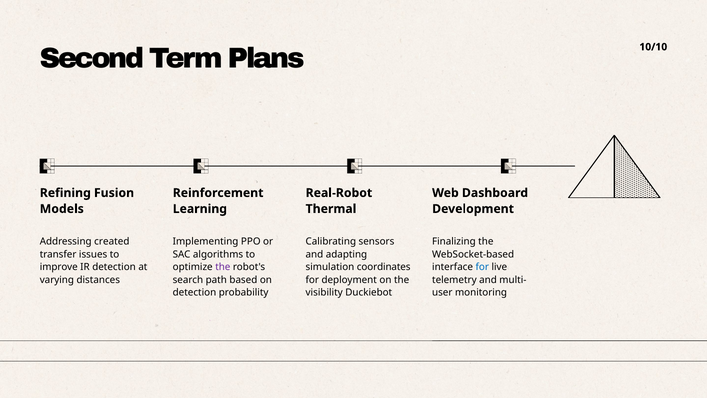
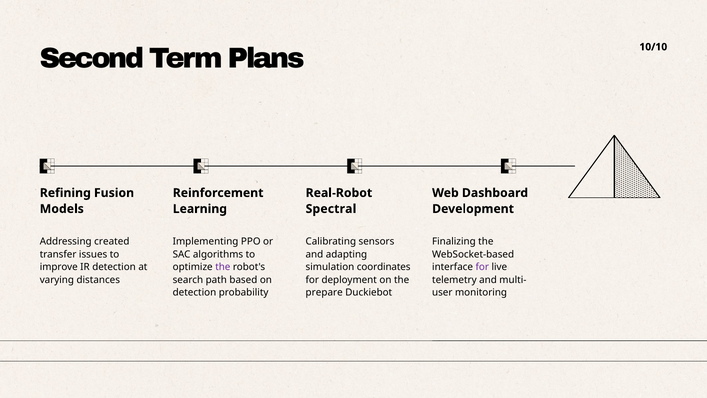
Thermal: Thermal -> Spectral
for at (482, 267) colour: blue -> purple
visibility: visibility -> prepare
